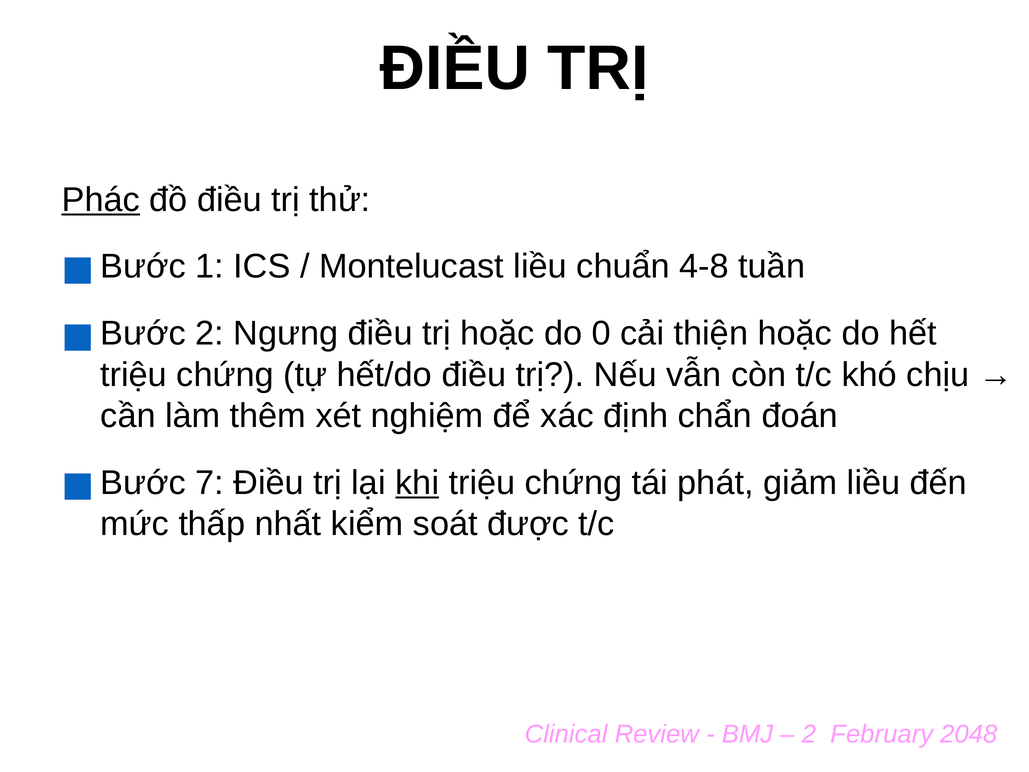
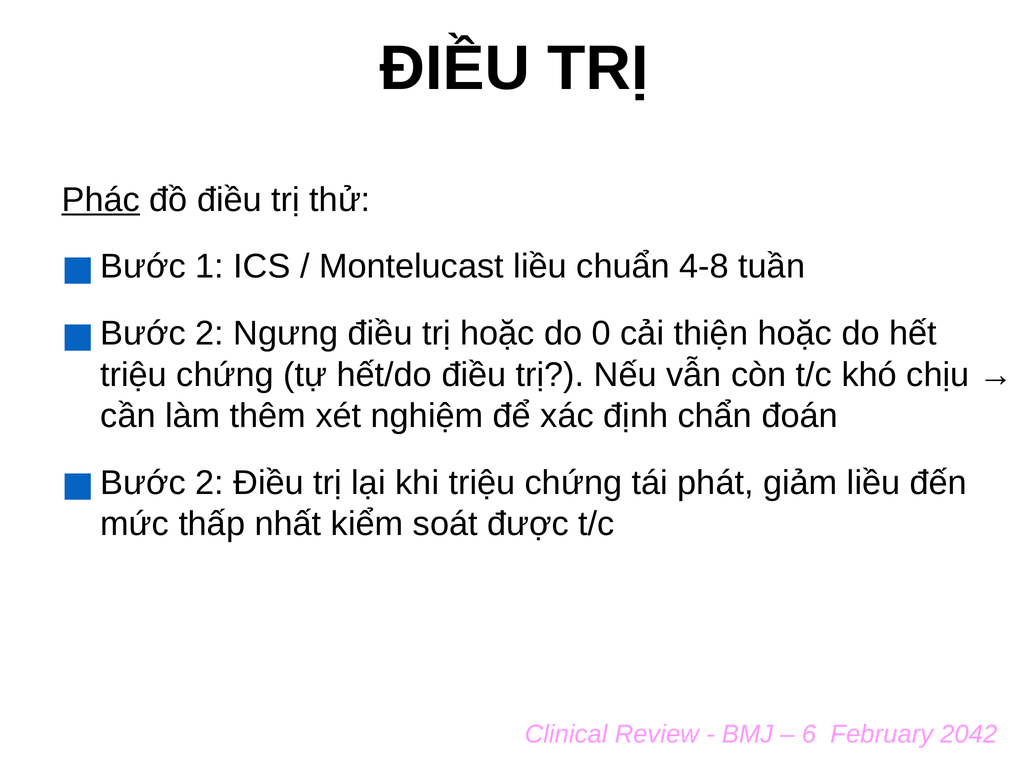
7 at (210, 483): 7 -> 2
khi underline: present -> none
2 at (809, 734): 2 -> 6
2048: 2048 -> 2042
